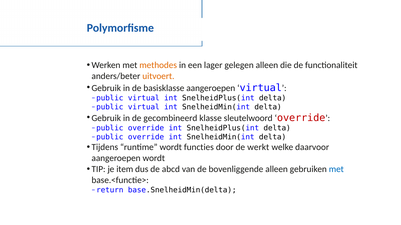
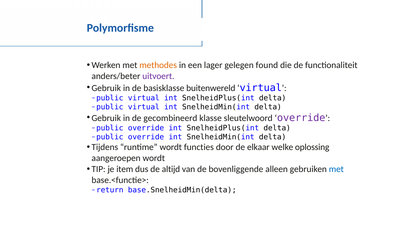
gelegen alleen: alleen -> found
uitvoert colour: orange -> purple
basisklasse aangeroepen: aangeroepen -> buitenwereld
override at (301, 118) colour: red -> purple
werkt: werkt -> elkaar
daarvoor: daarvoor -> oplossing
abcd: abcd -> altijd
